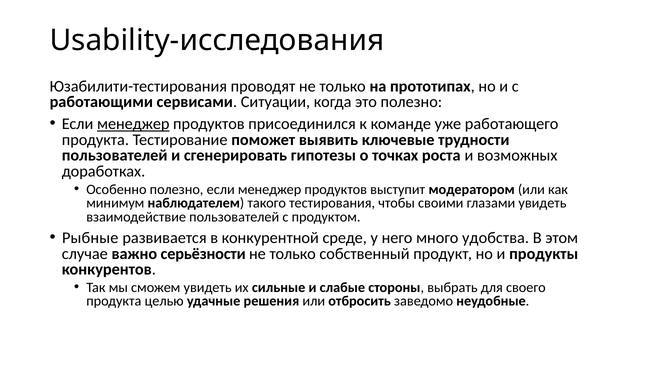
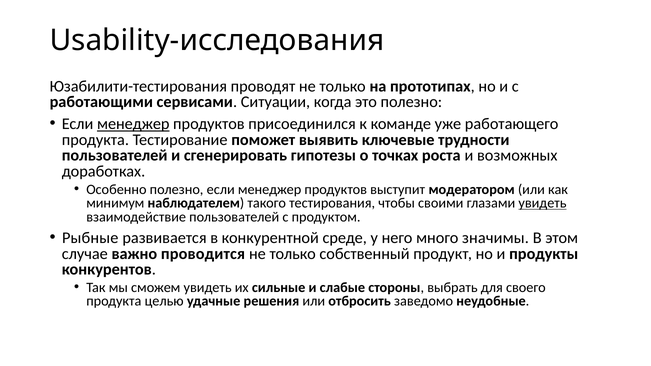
увидеть at (542, 203) underline: none -> present
удобства: удобства -> значимы
серьёзности: серьёзности -> проводится
